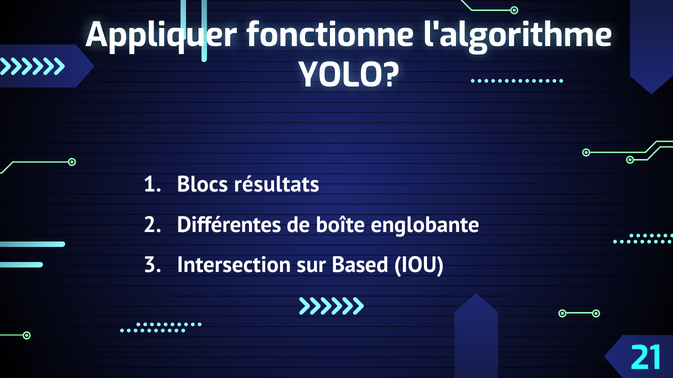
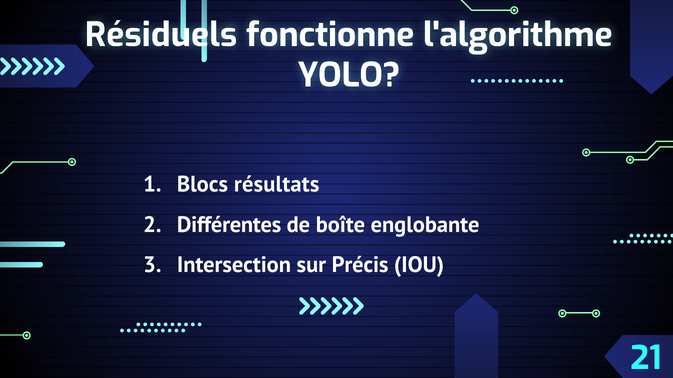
Appliquer: Appliquer -> Résiduels
Based: Based -> Précis
